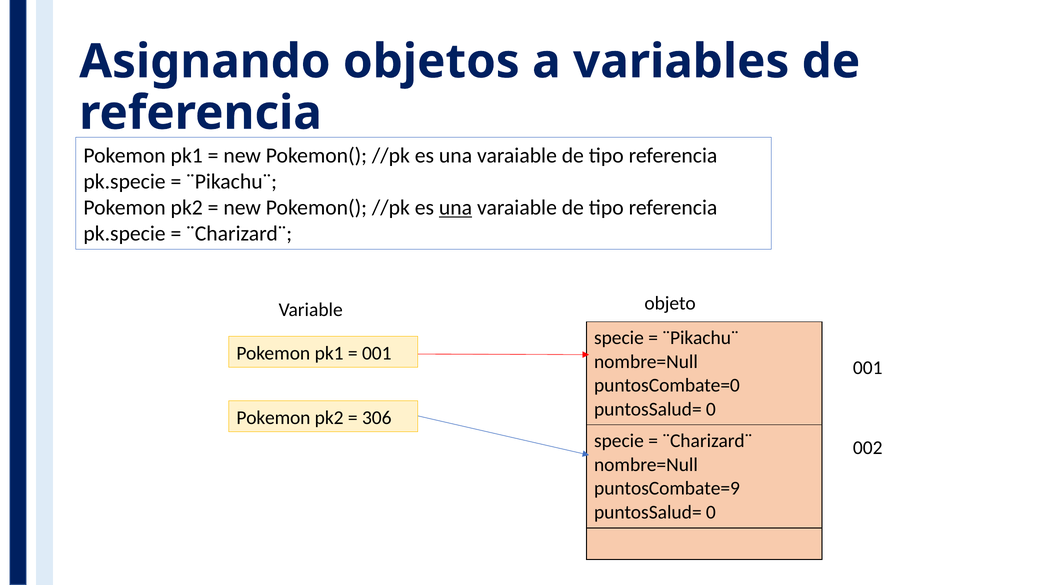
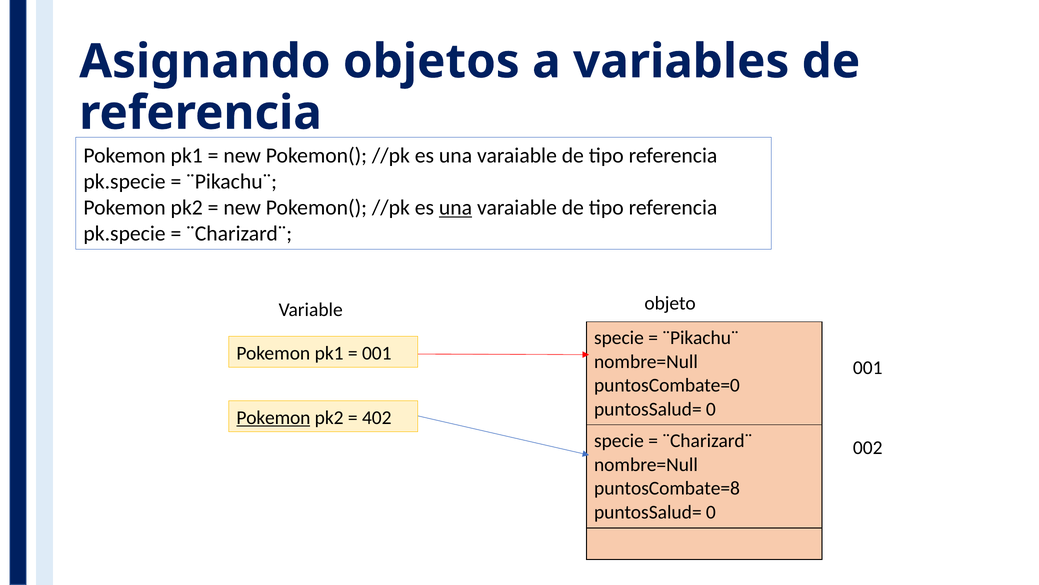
Pokemon at (273, 417) underline: none -> present
306: 306 -> 402
puntosCombate=9: puntosCombate=9 -> puntosCombate=8
